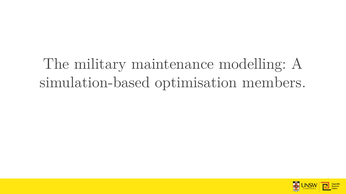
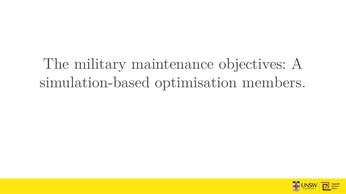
modelling: modelling -> objectives
